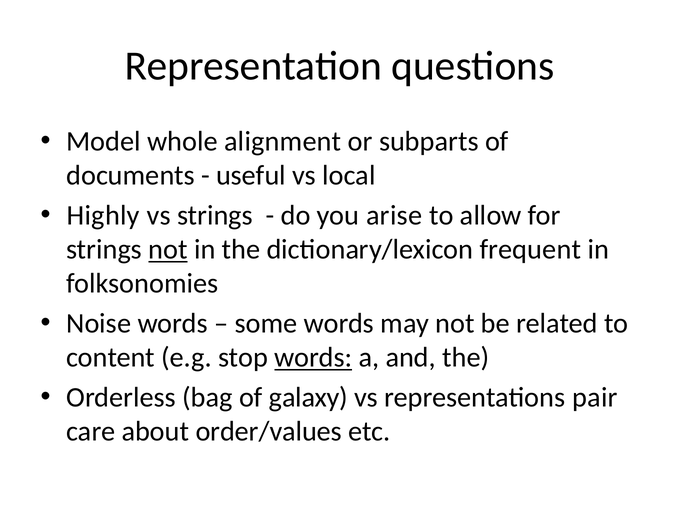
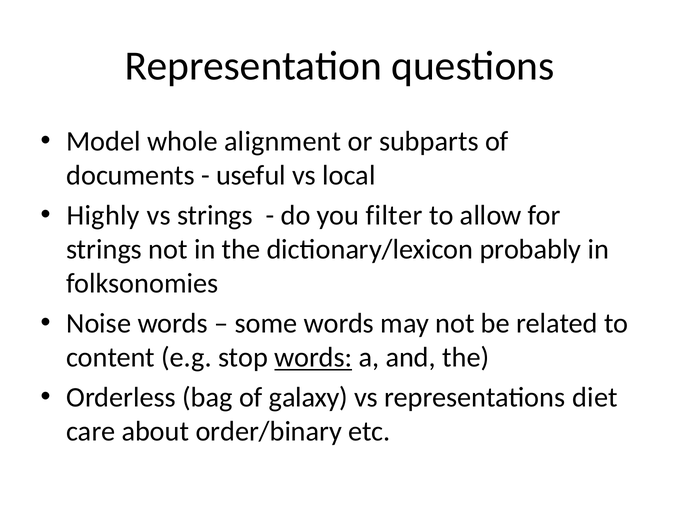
arise: arise -> filter
not at (168, 249) underline: present -> none
frequent: frequent -> probably
pair: pair -> diet
order/values: order/values -> order/binary
